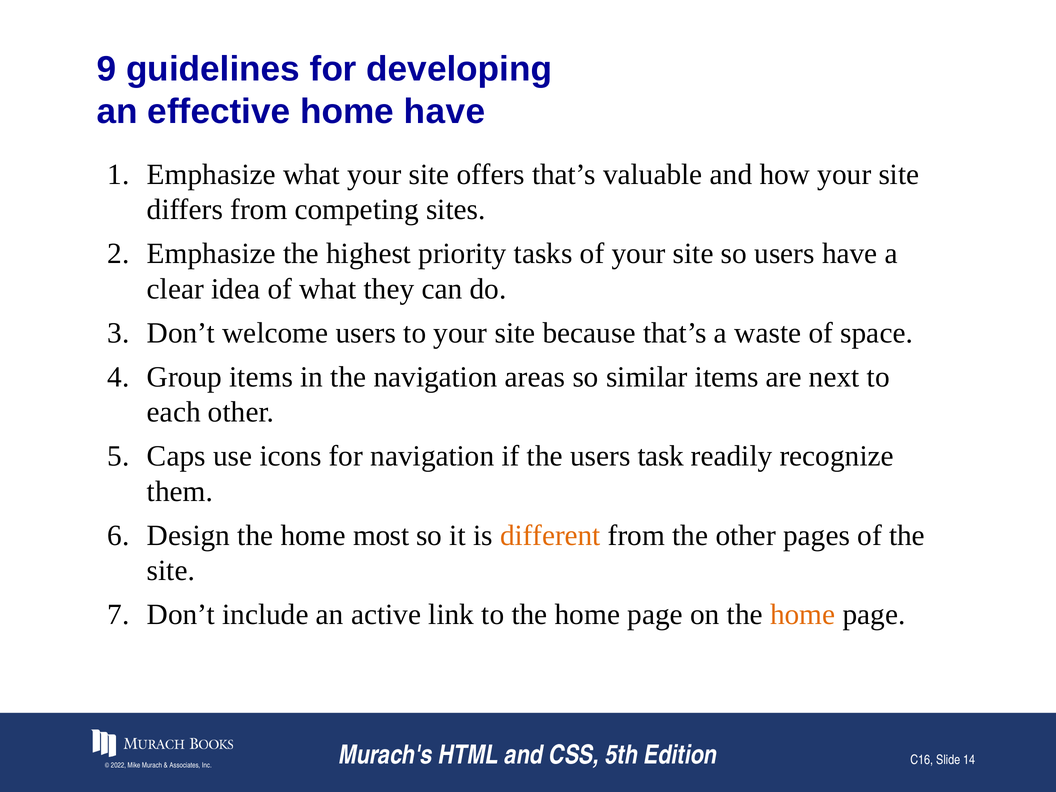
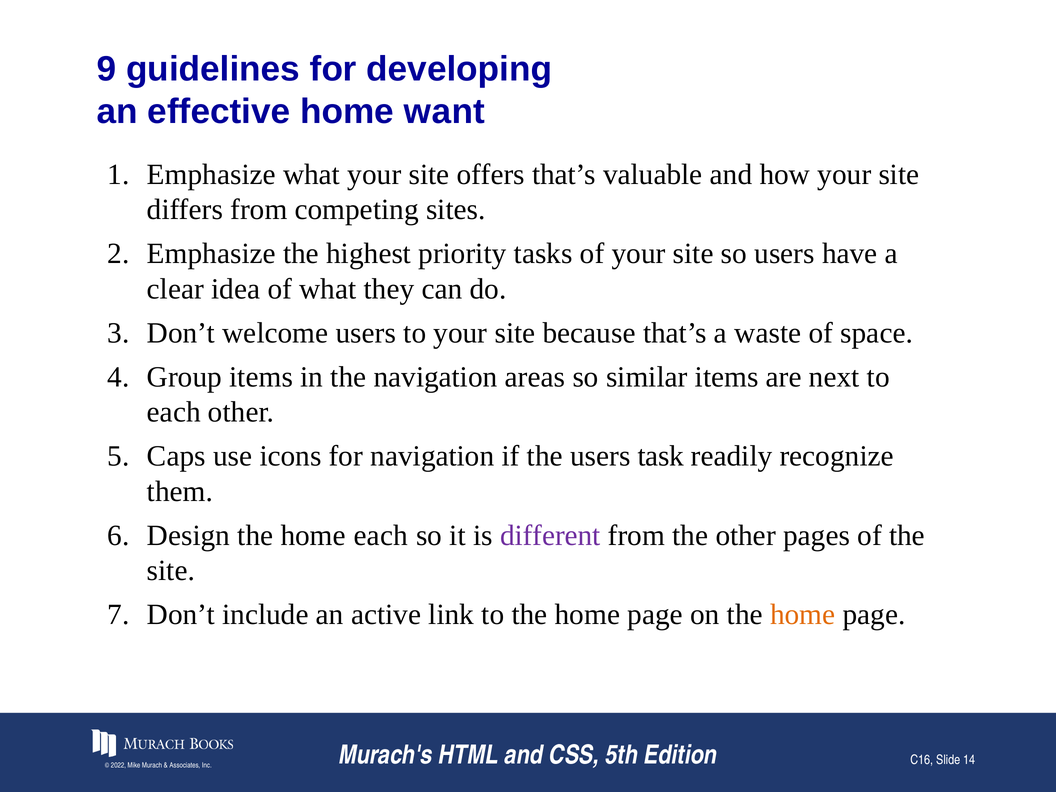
home have: have -> want
home most: most -> each
different colour: orange -> purple
